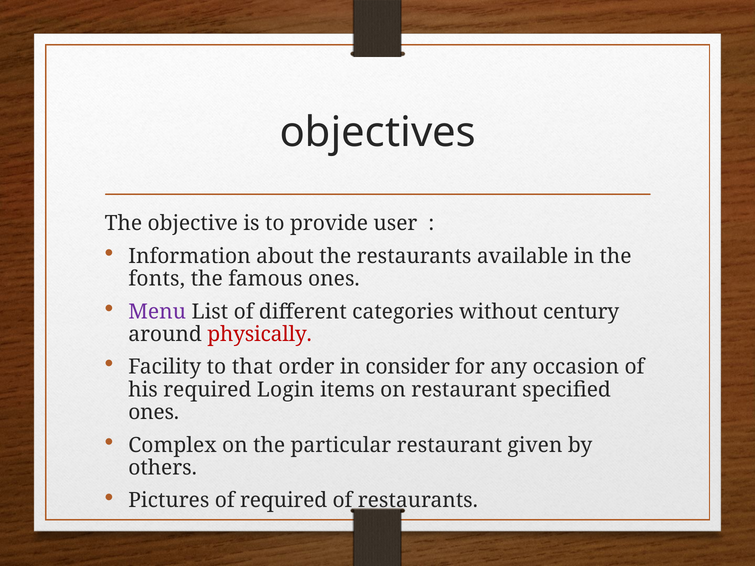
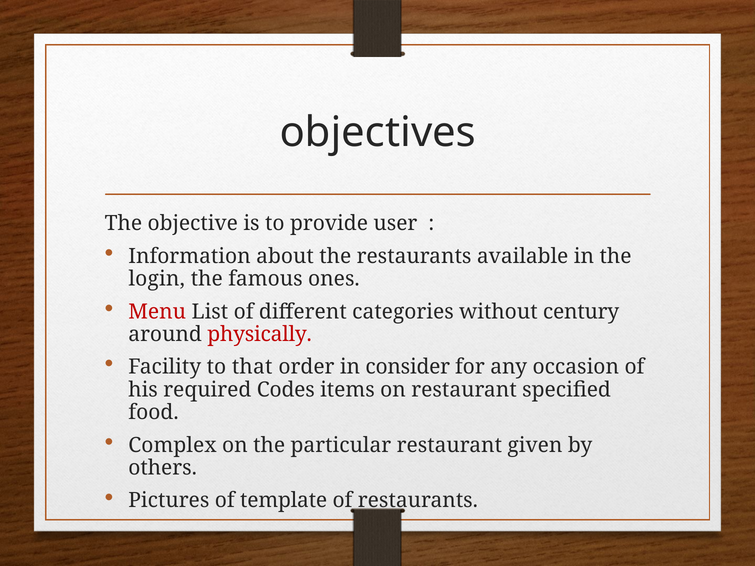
fonts: fonts -> login
Menu colour: purple -> red
Login: Login -> Codes
ones at (154, 412): ones -> food
of required: required -> template
